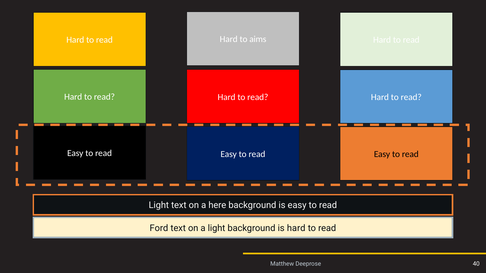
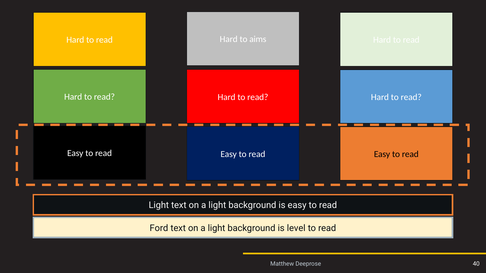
here at (217, 206): here -> light
is hard: hard -> level
